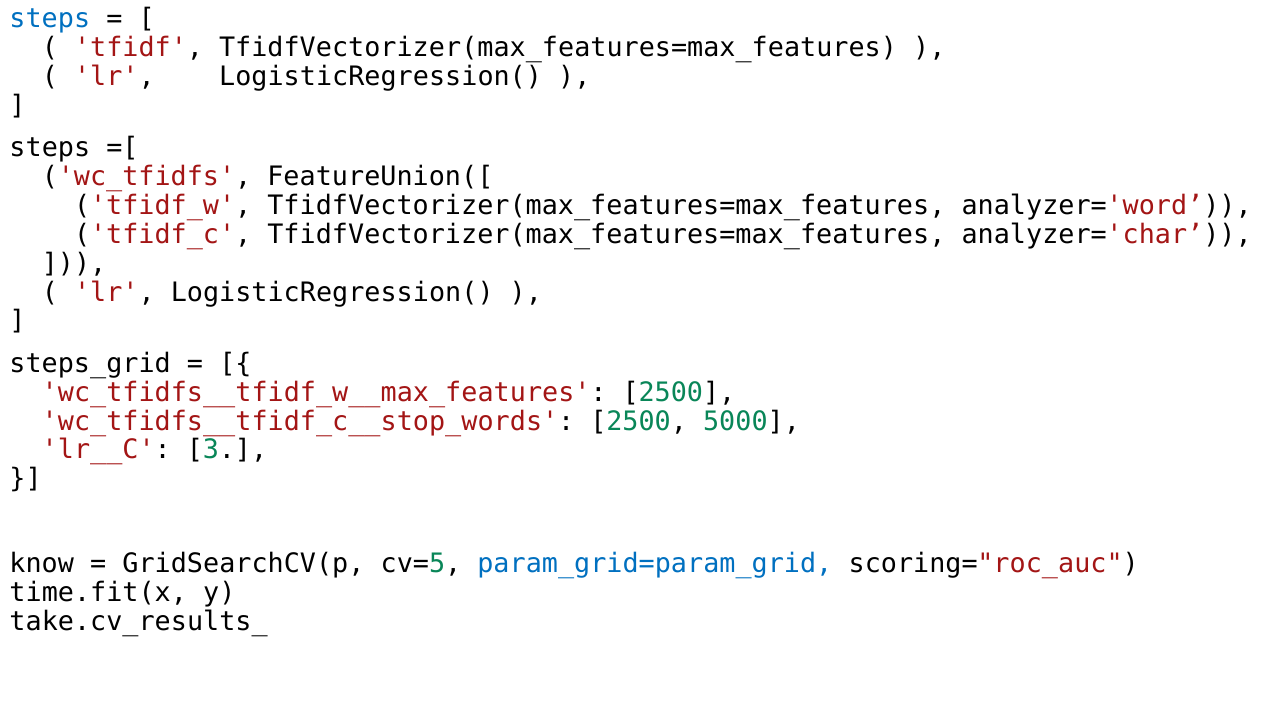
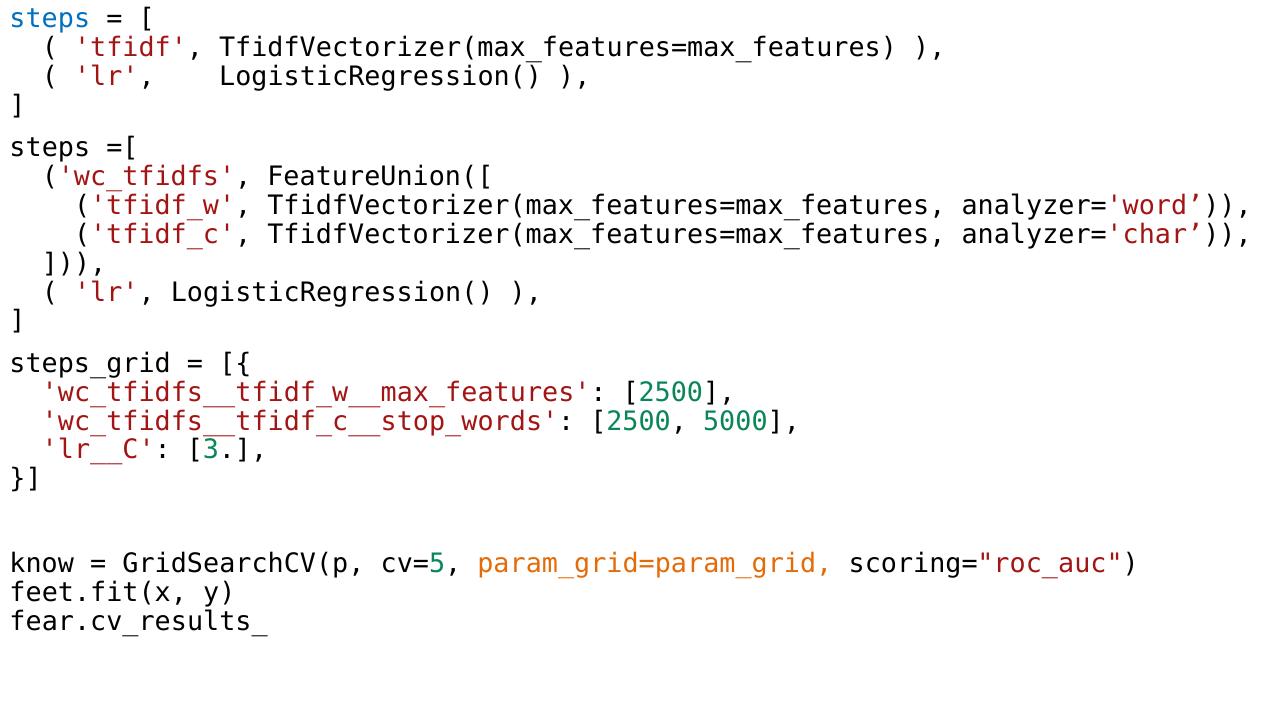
param_grid=param_grid colour: blue -> orange
time.fit(x: time.fit(x -> feet.fit(x
take.cv_results_: take.cv_results_ -> fear.cv_results_
